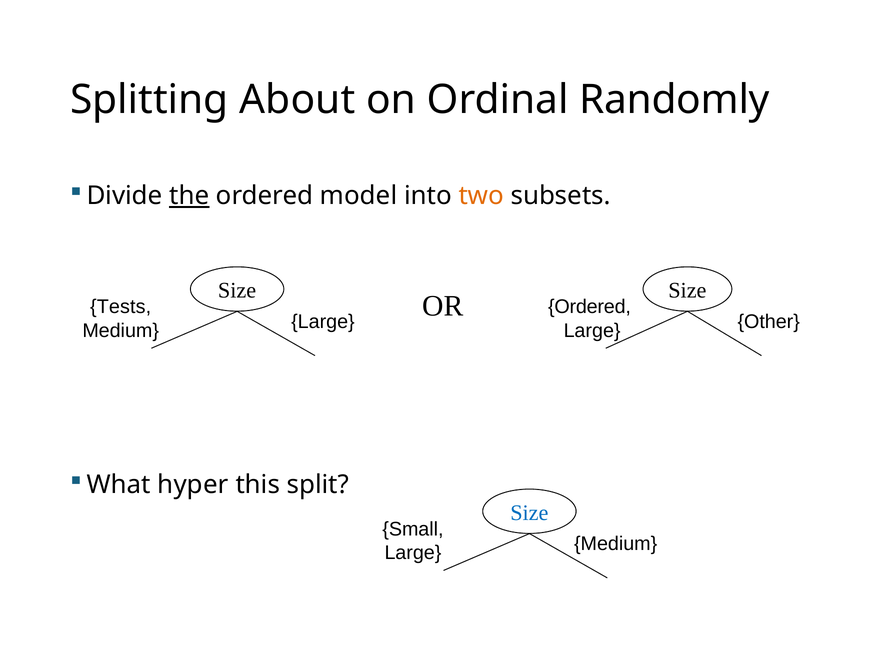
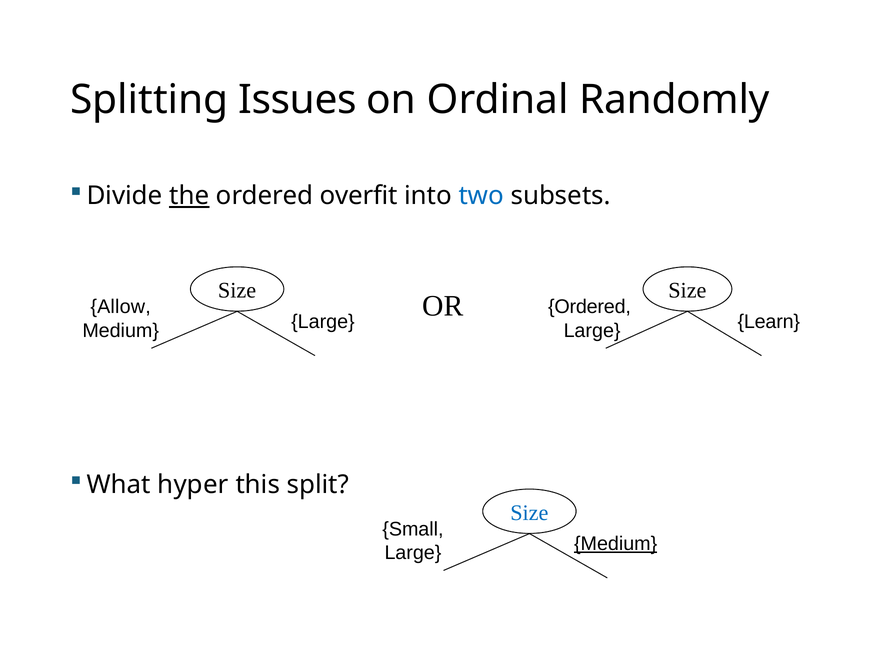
About: About -> Issues
model: model -> overfit
two colour: orange -> blue
Tests: Tests -> Allow
Other: Other -> Learn
Medium at (616, 544) underline: none -> present
